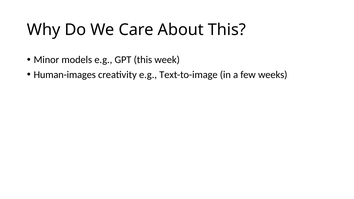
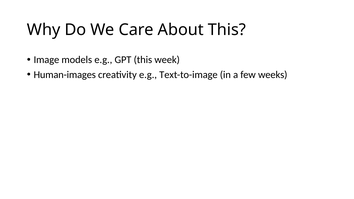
Minor: Minor -> Image
